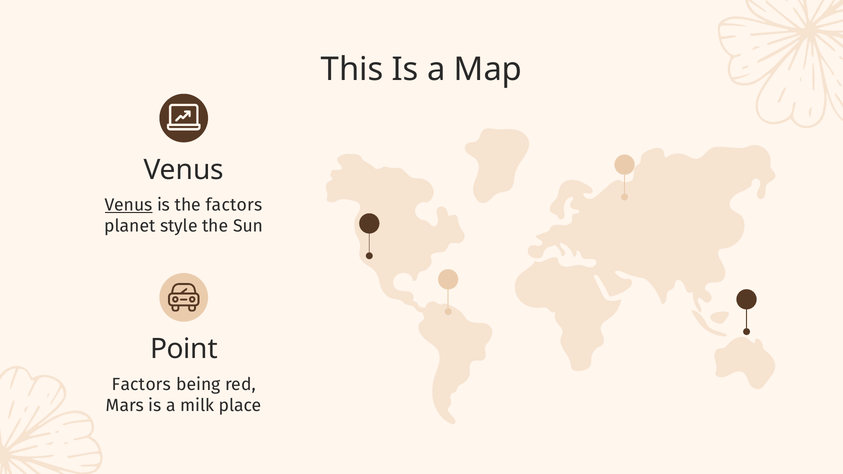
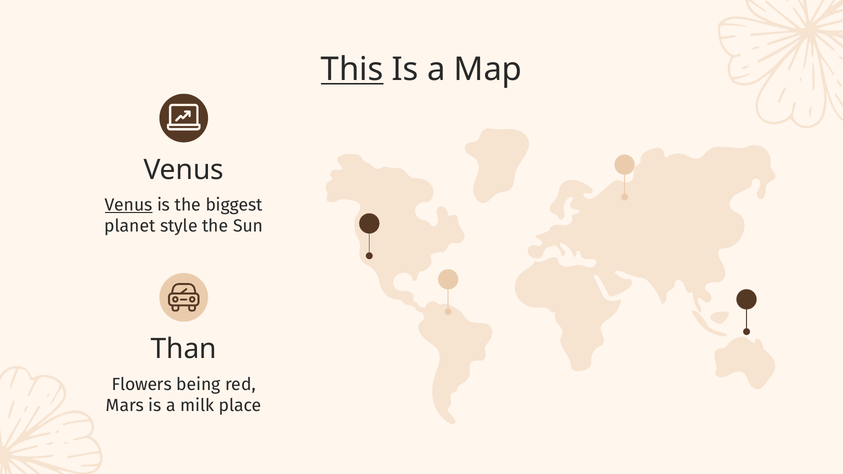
This underline: none -> present
the factors: factors -> biggest
Point: Point -> Than
Factors at (141, 384): Factors -> Flowers
